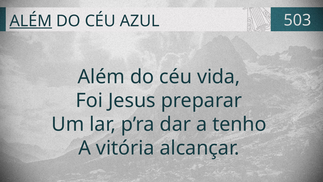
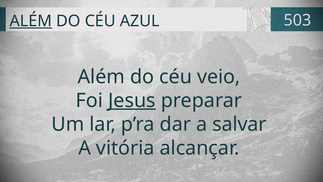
vida: vida -> veio
Jesus underline: none -> present
tenho: tenho -> salvar
